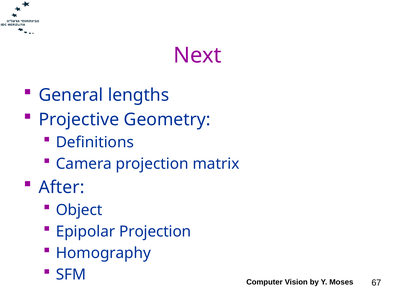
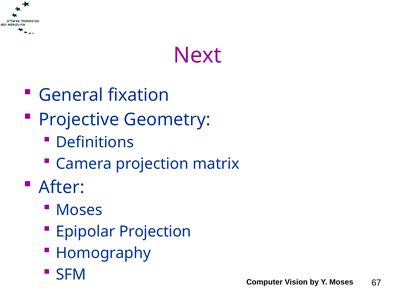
lengths: lengths -> fixation
Object at (79, 210): Object -> Moses
